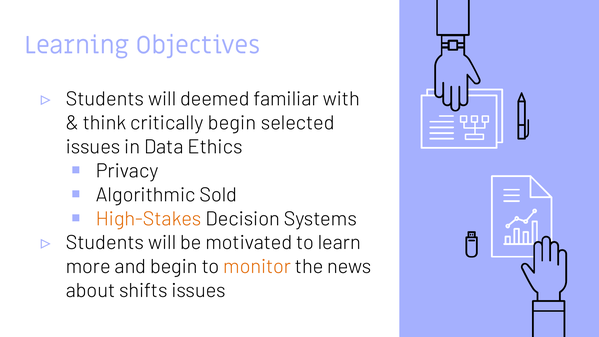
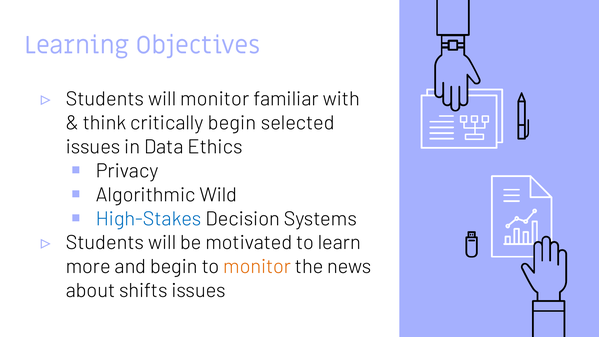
will deemed: deemed -> monitor
Sold: Sold -> Wild
High-Stakes colour: orange -> blue
